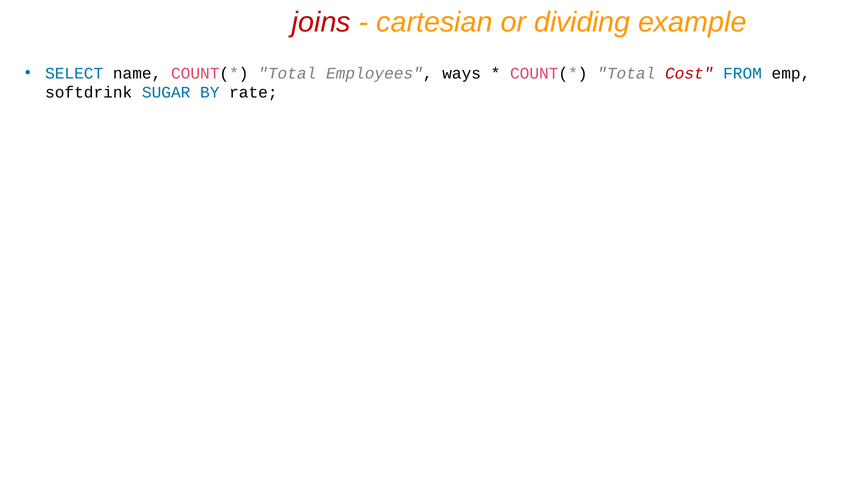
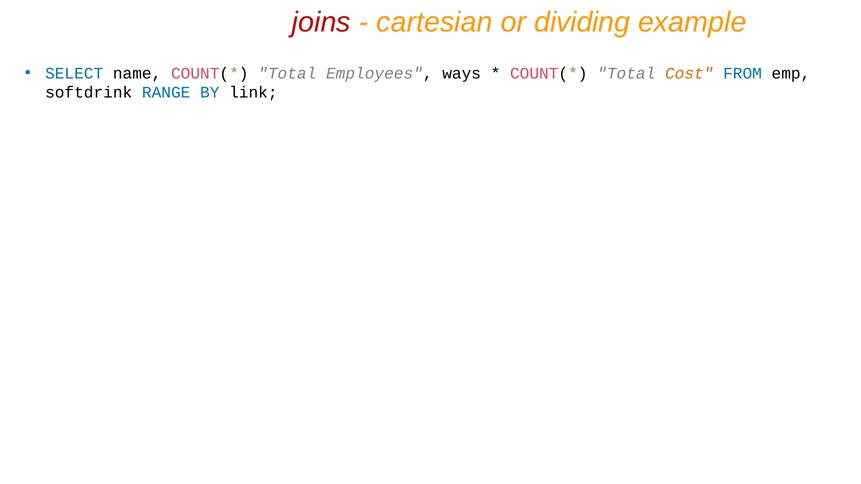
Cost colour: red -> orange
SUGAR: SUGAR -> RANGE
rate: rate -> link
